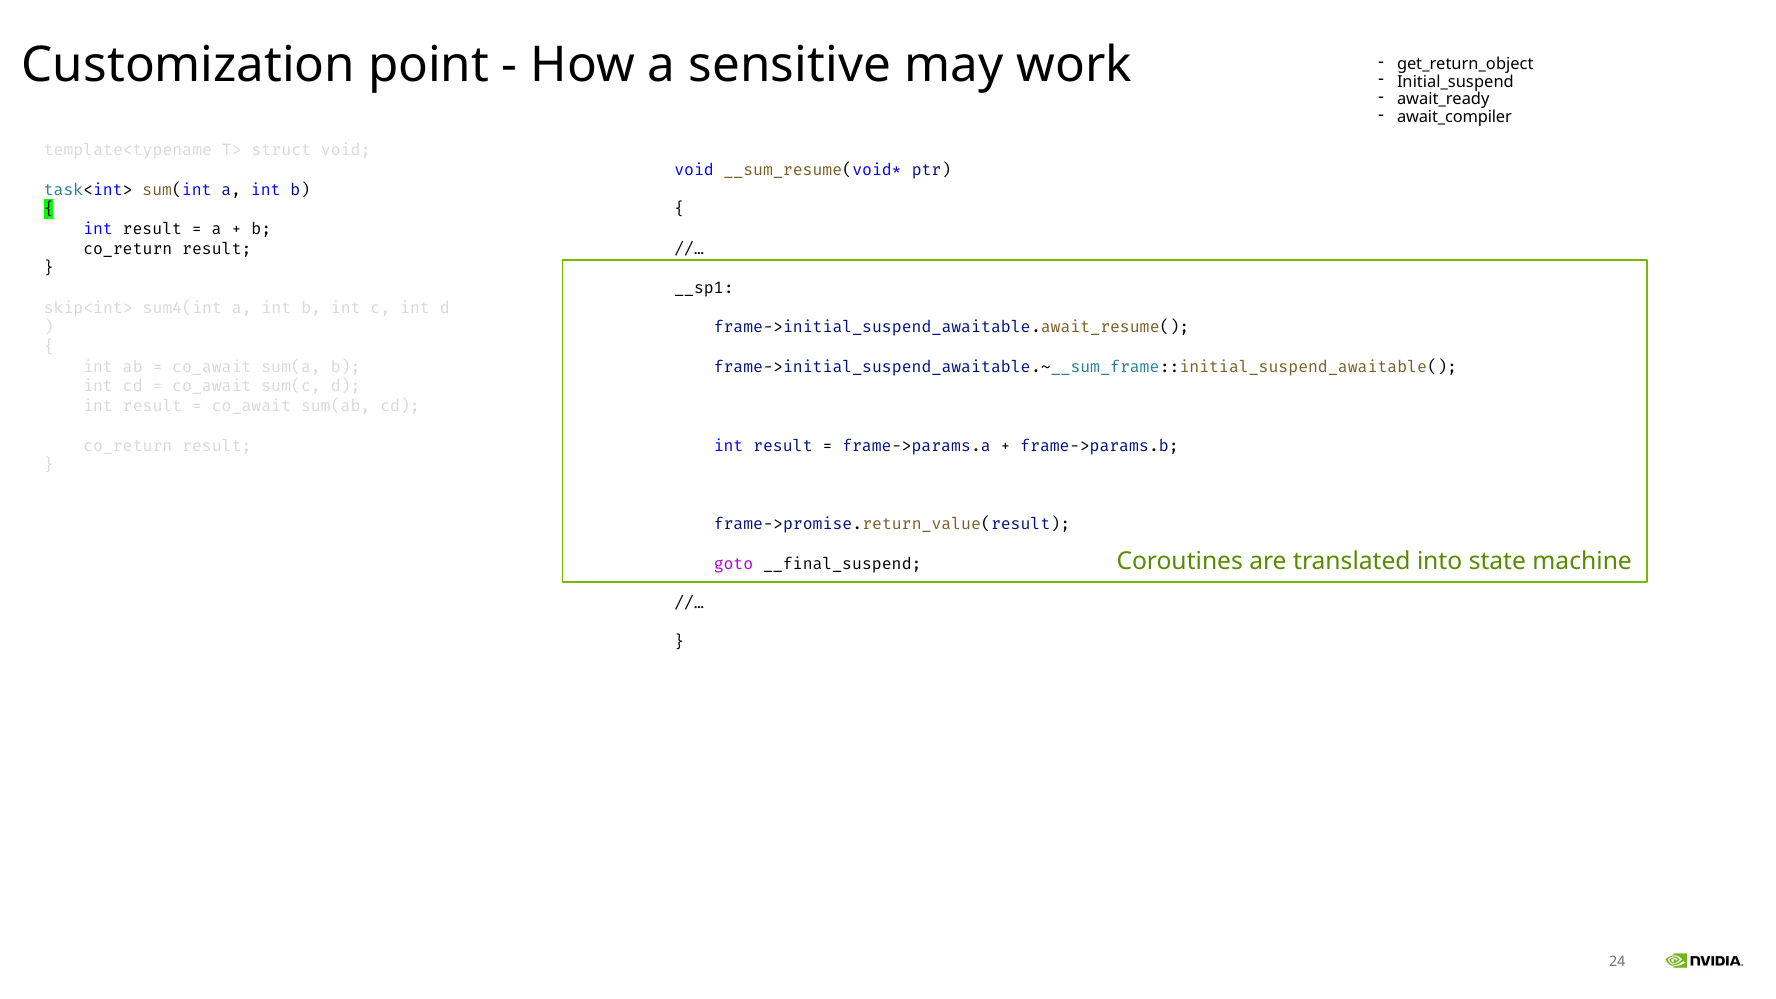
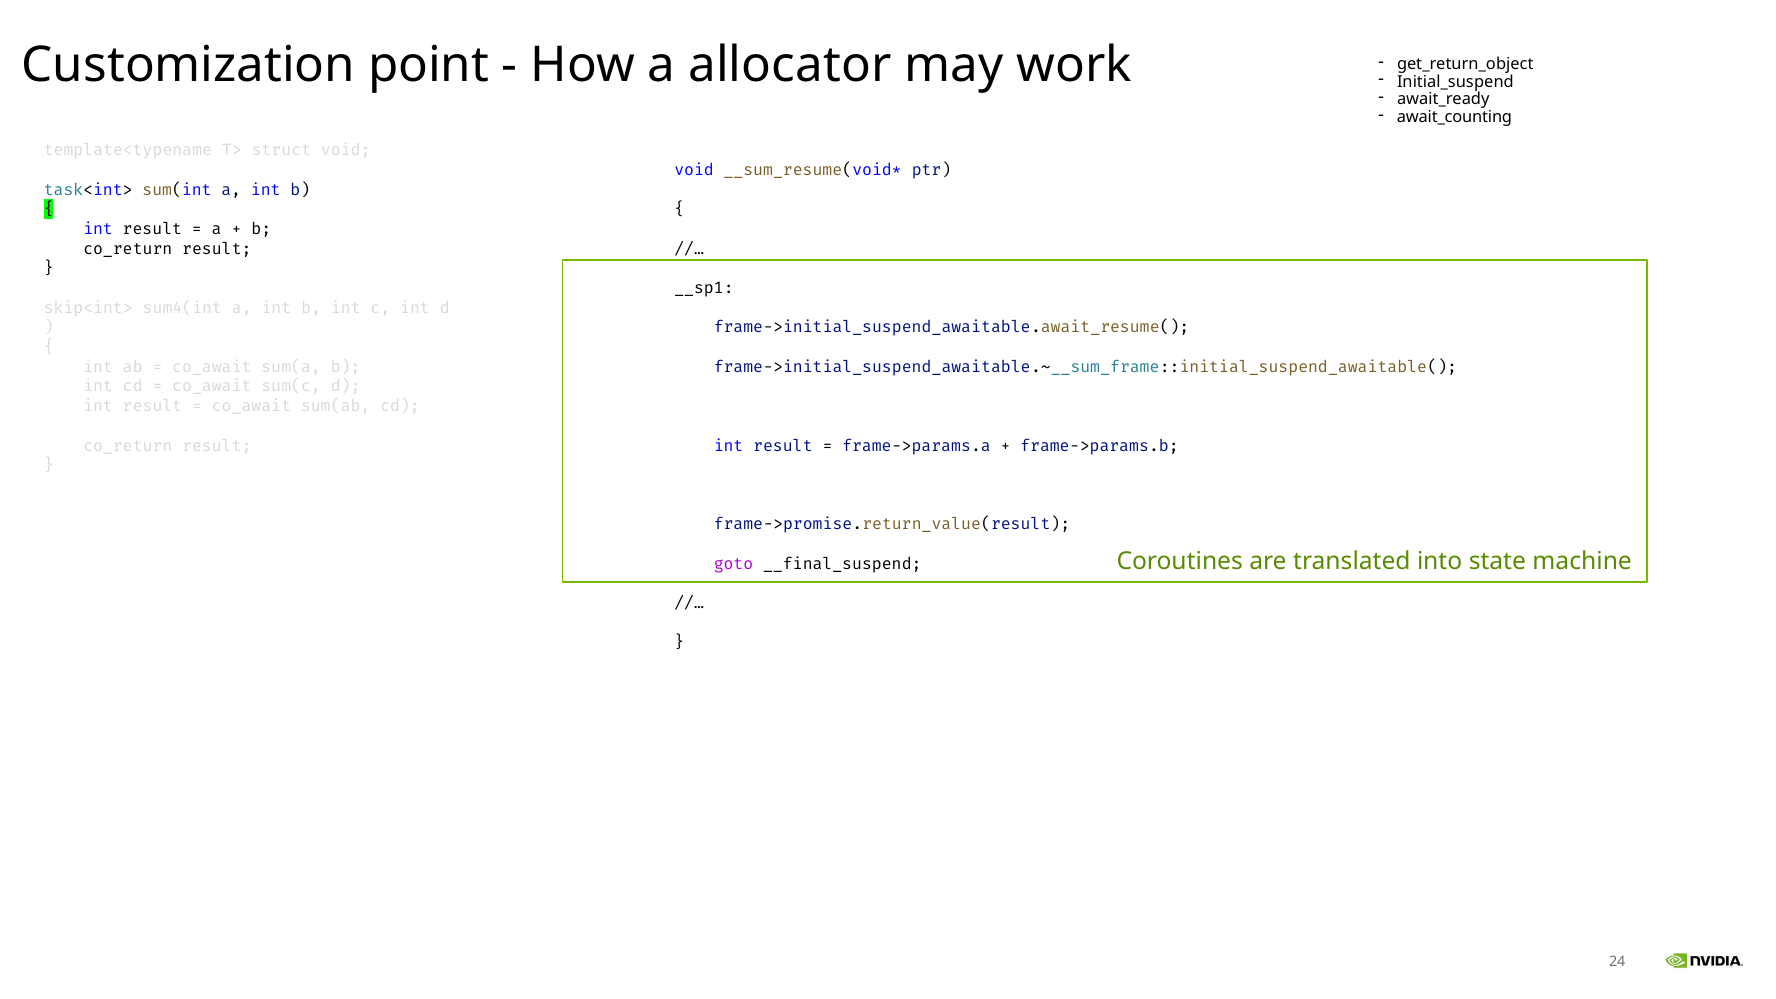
sensitive: sensitive -> allocator
await_compiler: await_compiler -> await_counting
